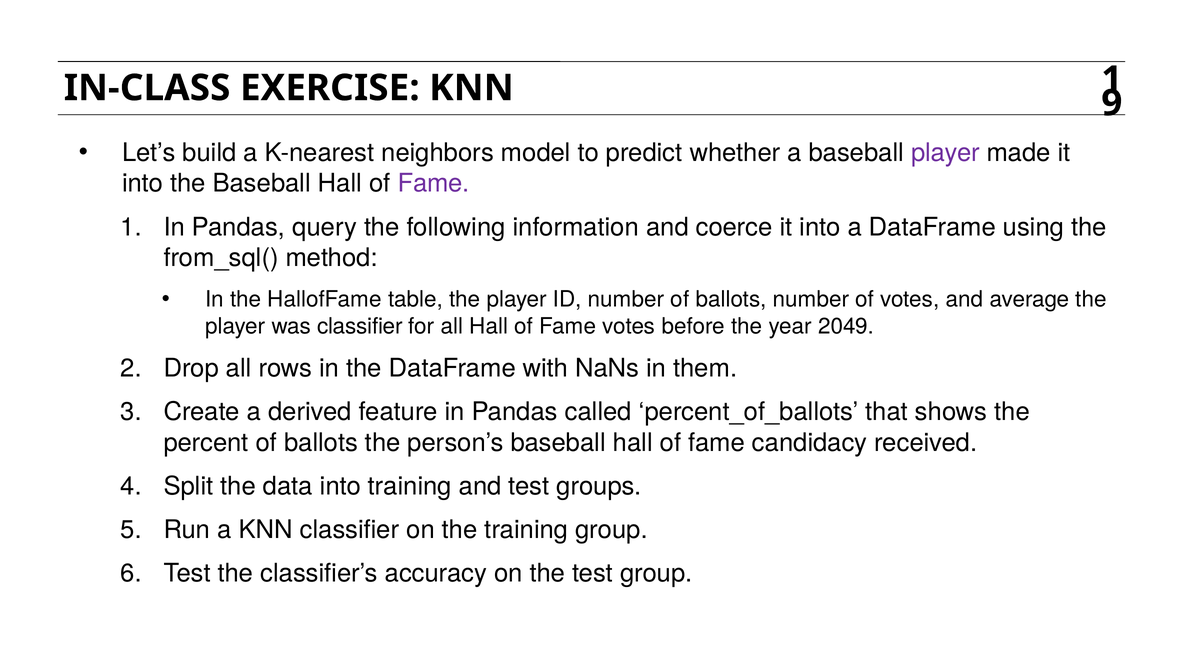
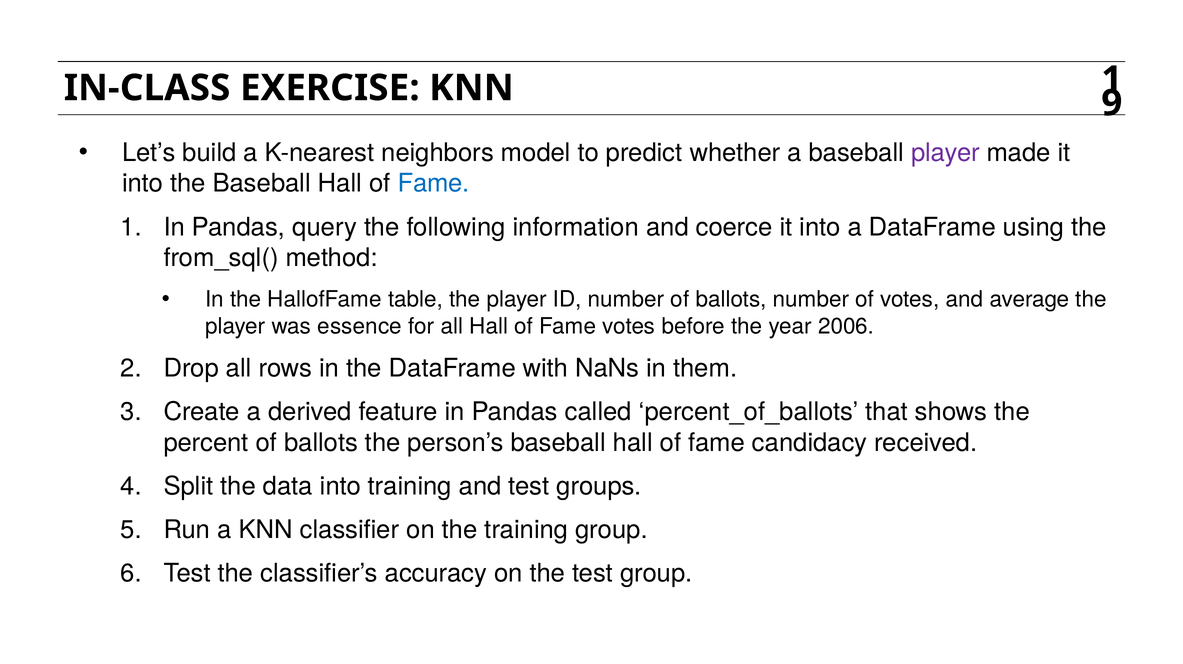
Fame at (433, 184) colour: purple -> blue
was classifier: classifier -> essence
2049: 2049 -> 2006
